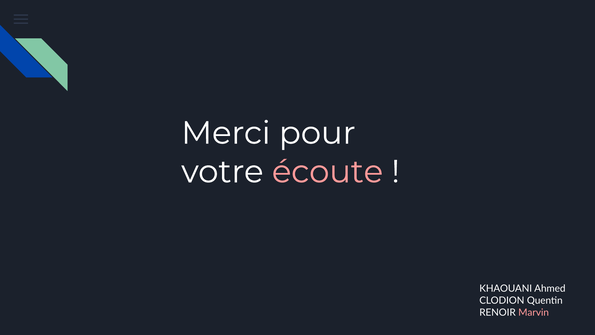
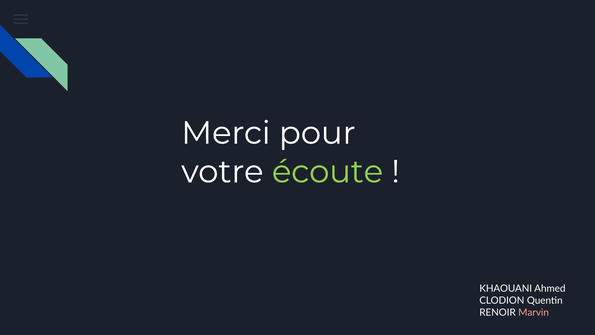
écoute colour: pink -> light green
